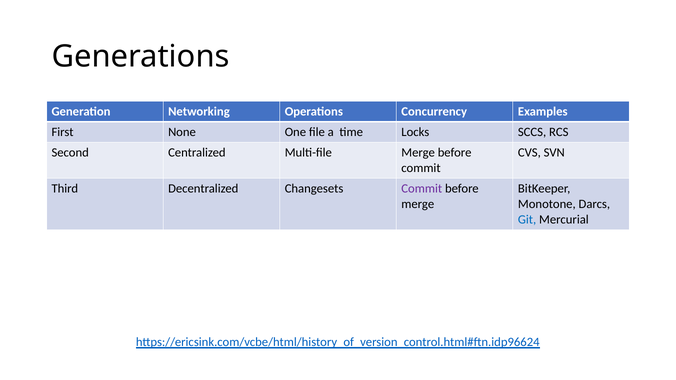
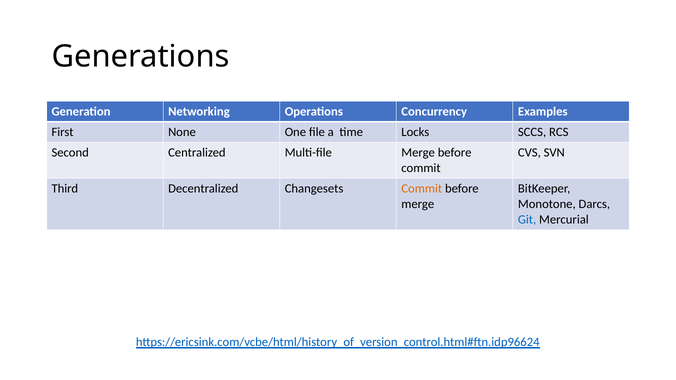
Commit at (422, 189) colour: purple -> orange
